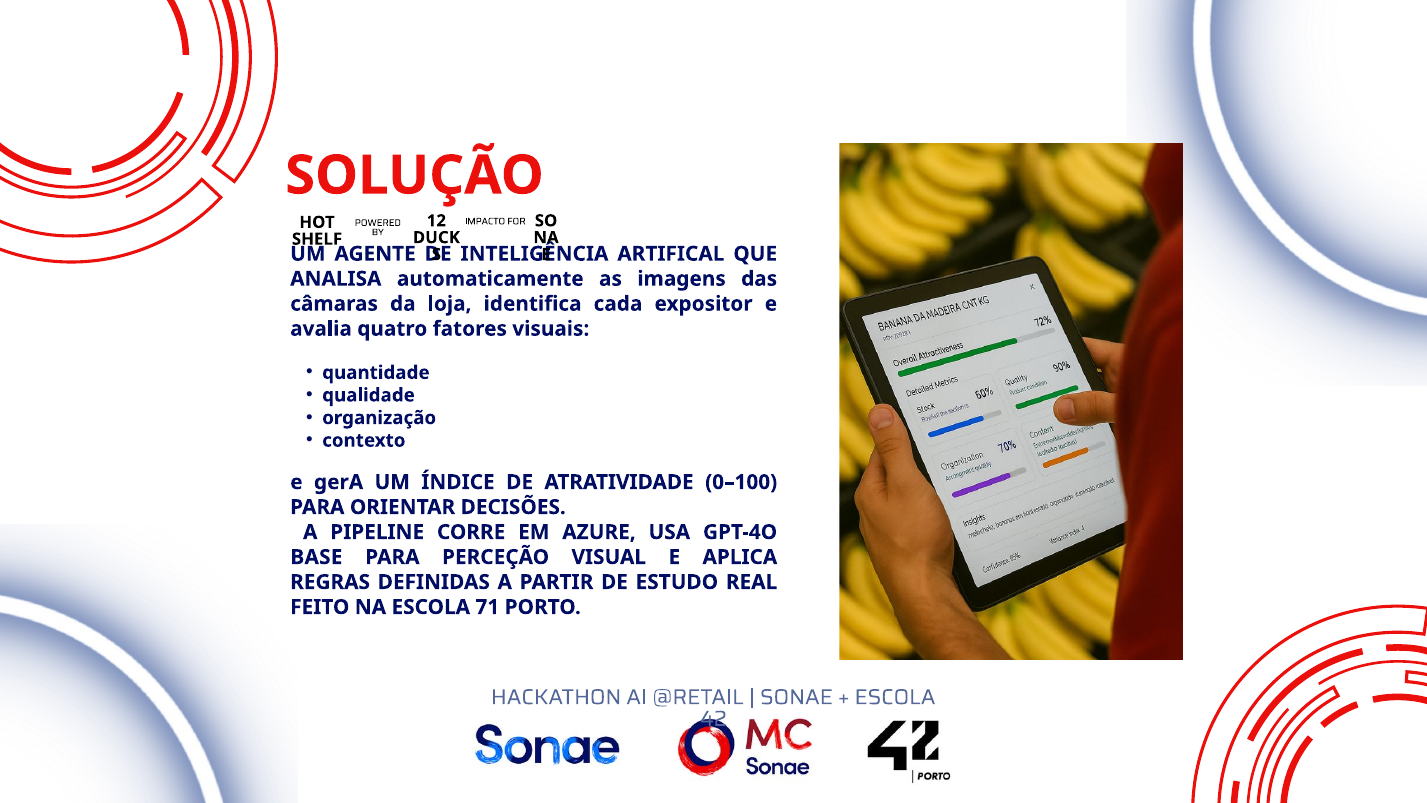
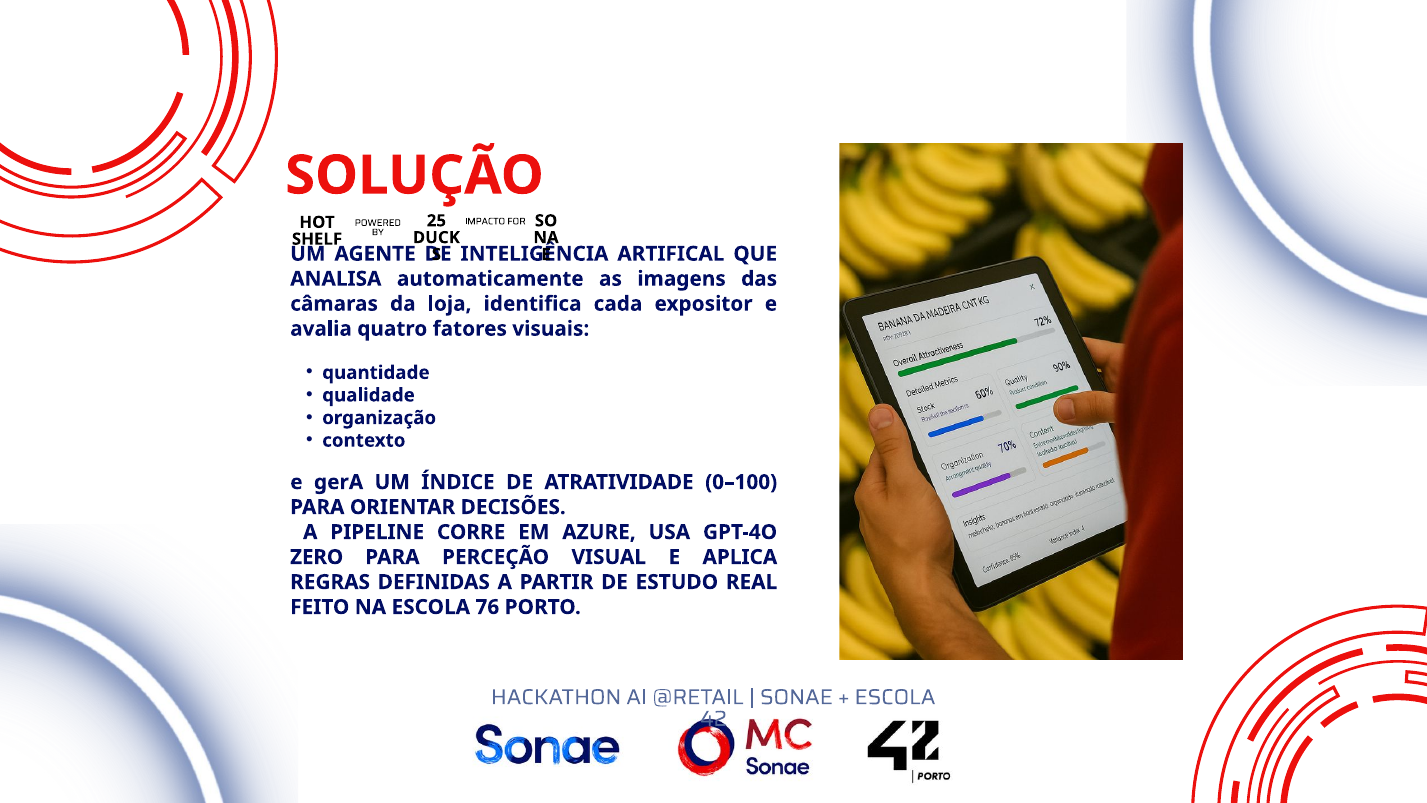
12: 12 -> 25
BASE: BASE -> ZERO
71: 71 -> 76
